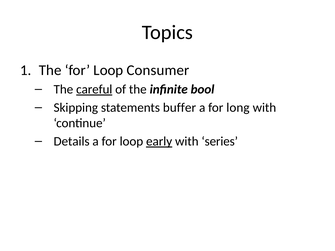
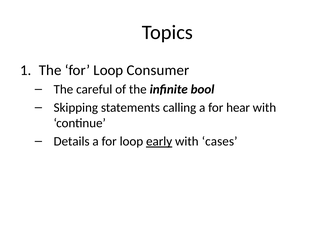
careful underline: present -> none
buffer: buffer -> calling
long: long -> hear
series: series -> cases
